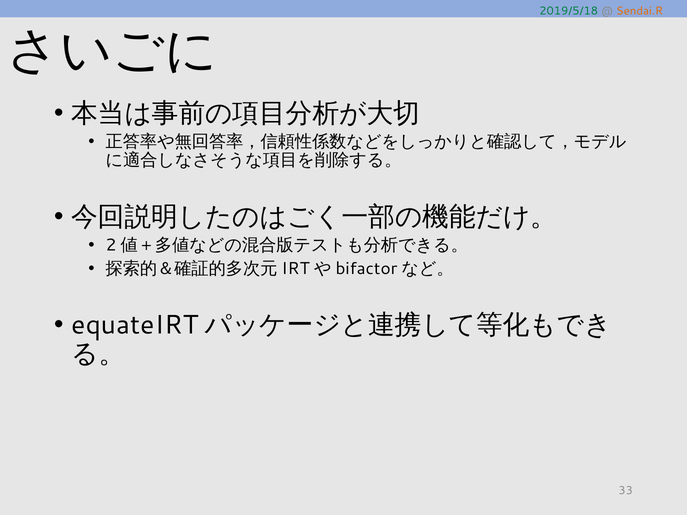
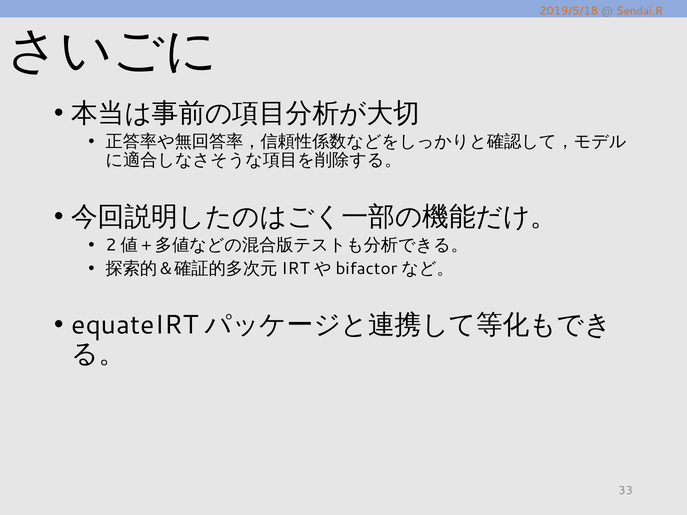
2019/5/18 colour: green -> orange
